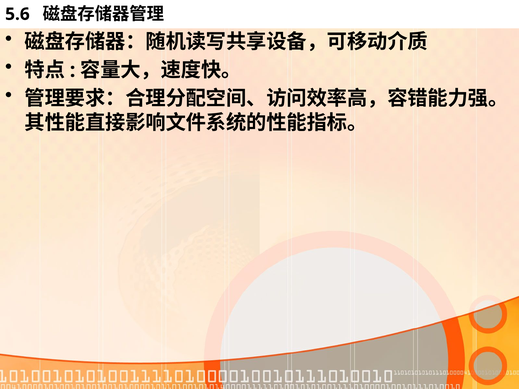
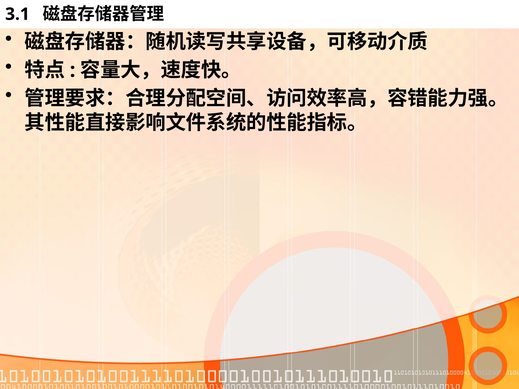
5.6: 5.6 -> 3.1
